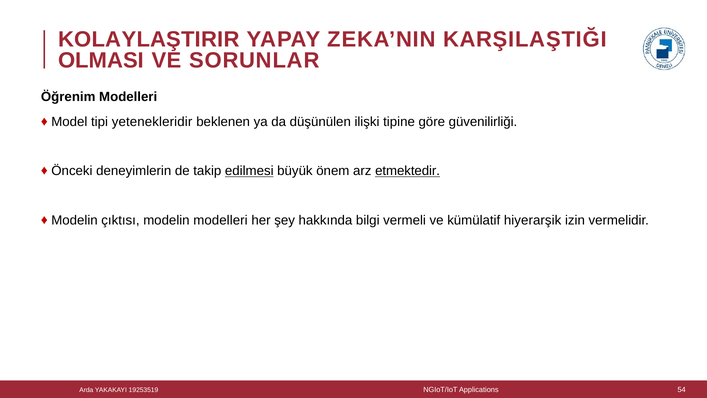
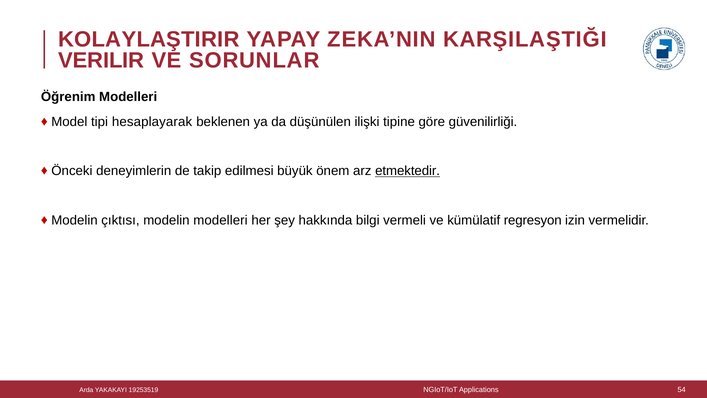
OLMASI: OLMASI -> VERILIR
yetenekleridir: yetenekleridir -> hesaplayarak
edilmesi underline: present -> none
hiyerarşik: hiyerarşik -> regresyon
